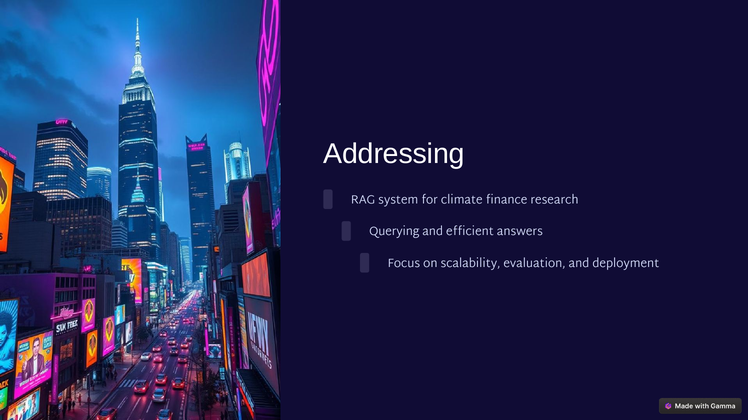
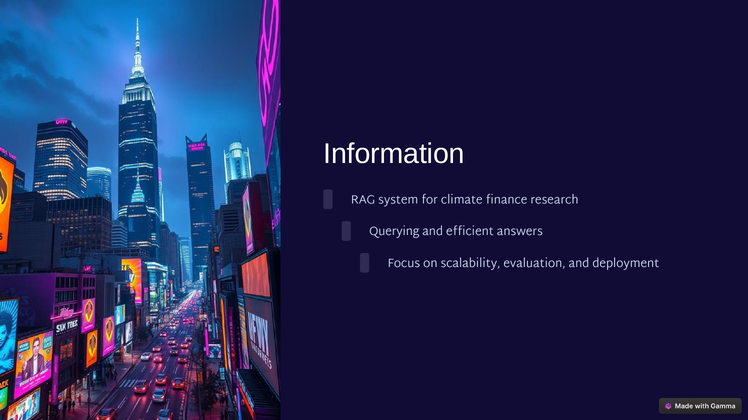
Addressing: Addressing -> Information
